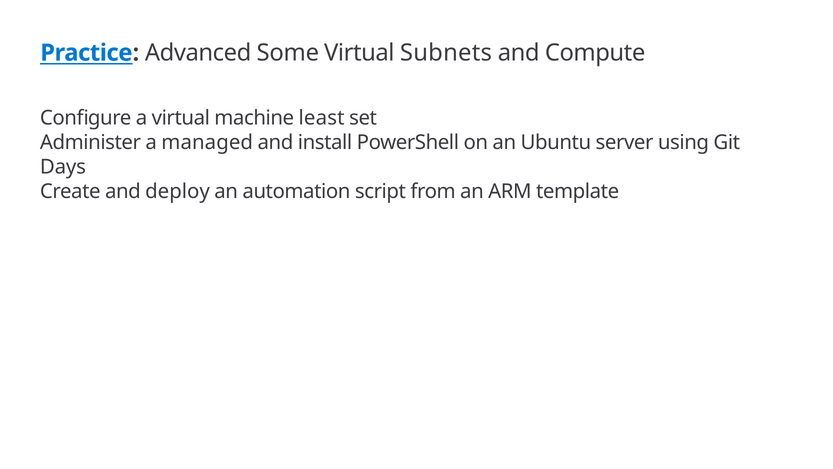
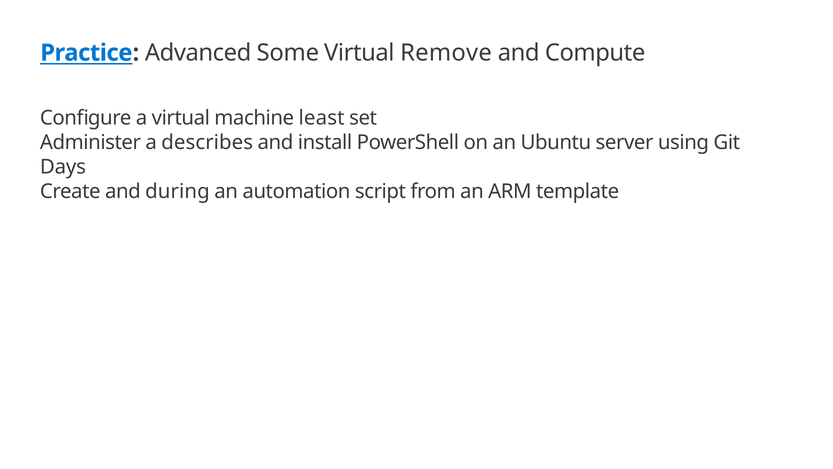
Subnets: Subnets -> Remove
managed: managed -> describes
deploy: deploy -> during
